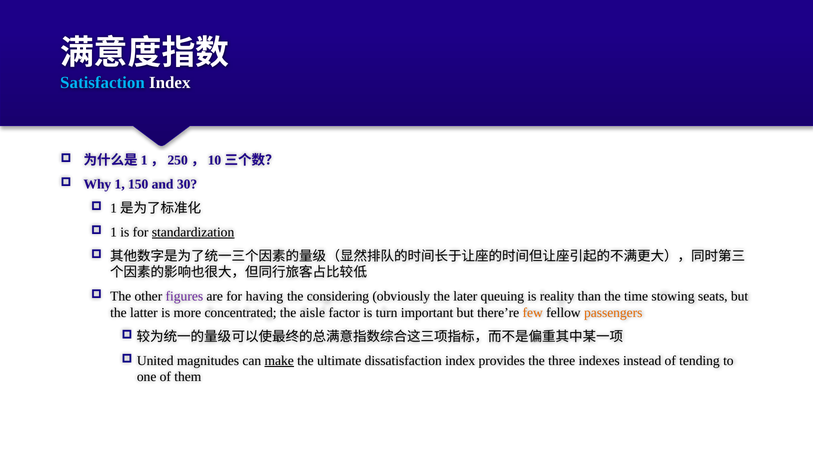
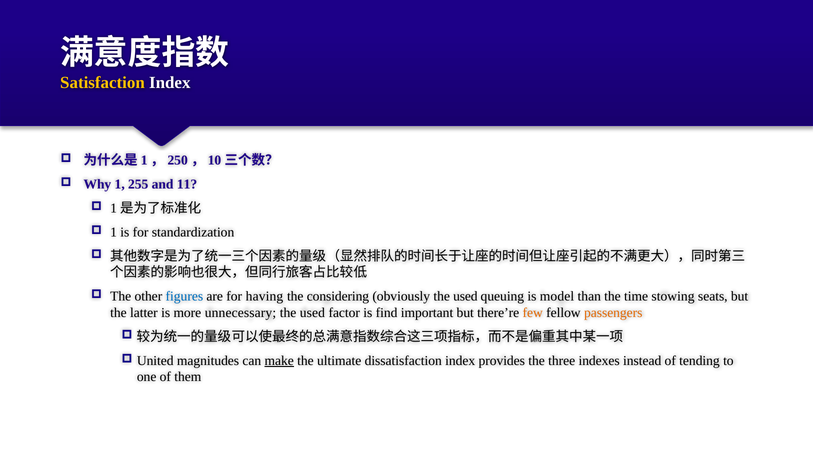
Satisfaction colour: light blue -> yellow
150: 150 -> 255
30: 30 -> 11
standardization underline: present -> none
figures colour: purple -> blue
obviously the later: later -> used
reality: reality -> model
concentrated: concentrated -> unnecessary
aisle at (312, 313): aisle -> used
turn: turn -> find
